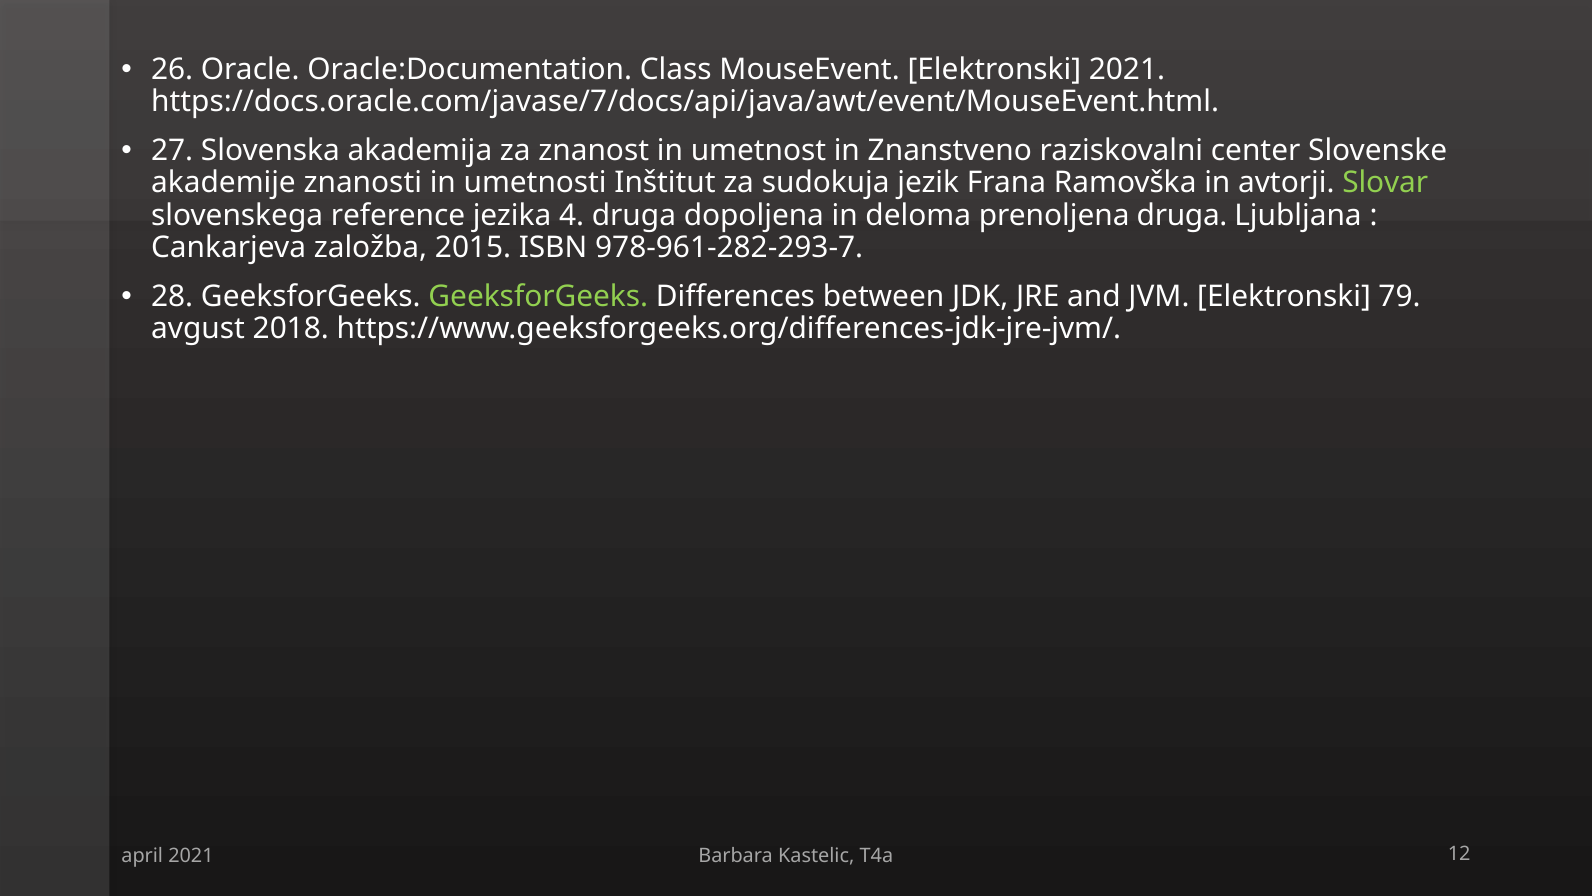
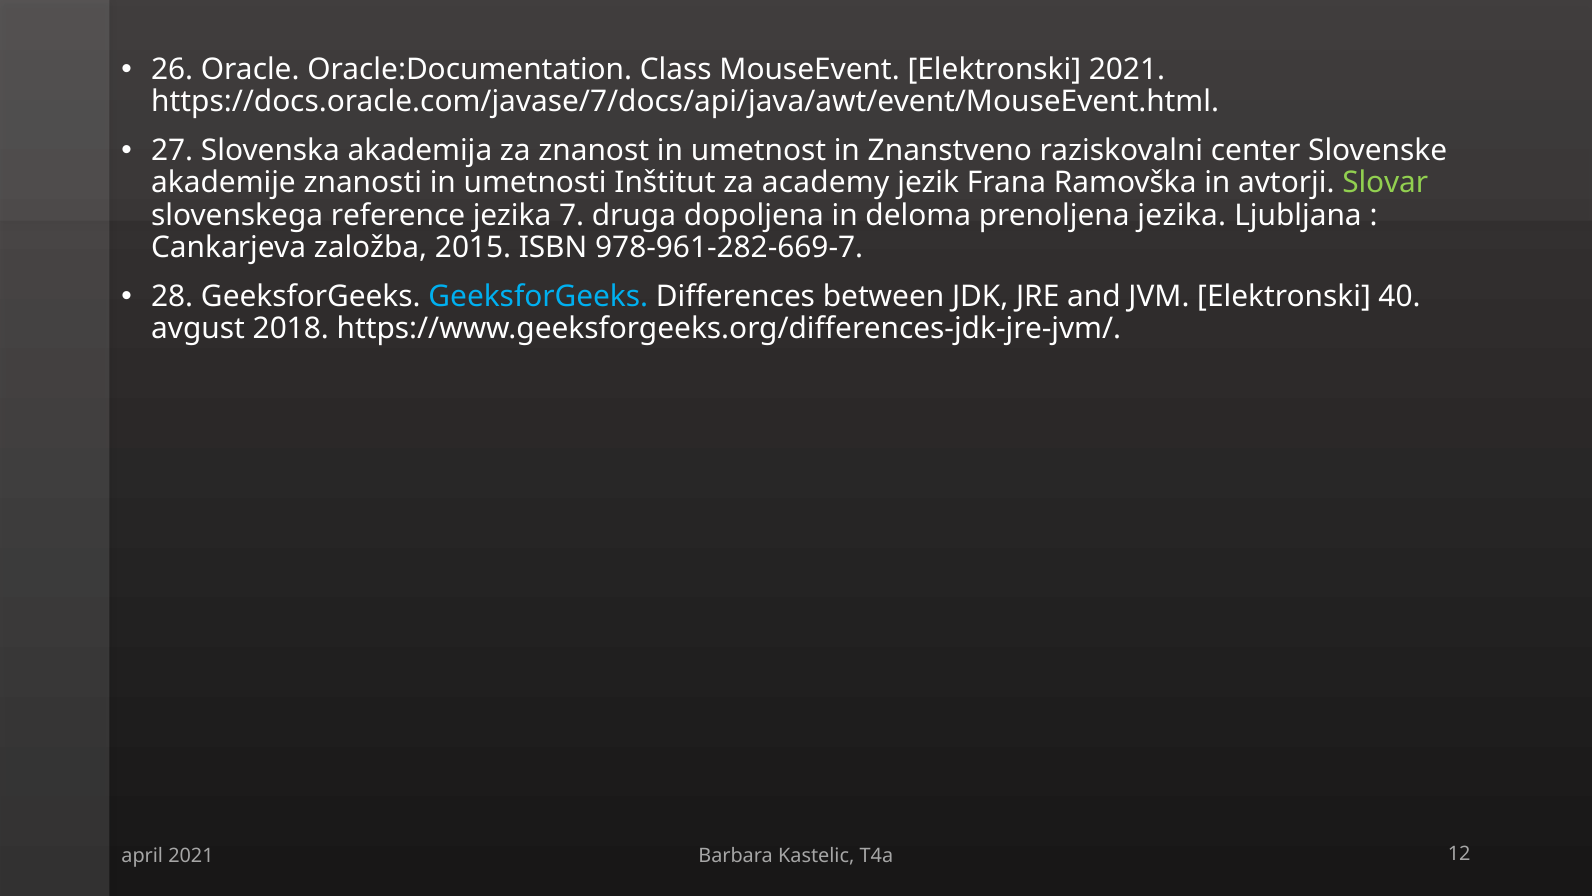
sudokuja: sudokuja -> academy
4: 4 -> 7
prenoljena druga: druga -> jezika
978-961-282-293-7: 978-961-282-293-7 -> 978-961-282-669-7
GeeksforGeeks at (538, 296) colour: light green -> light blue
79: 79 -> 40
